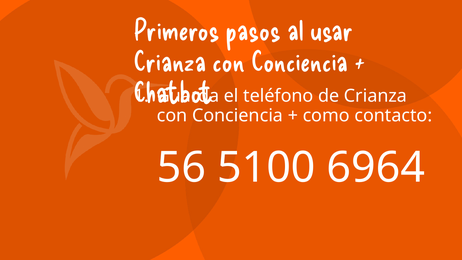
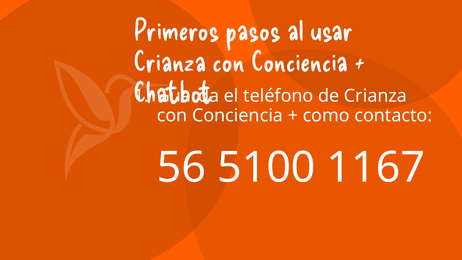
6964: 6964 -> 1167
